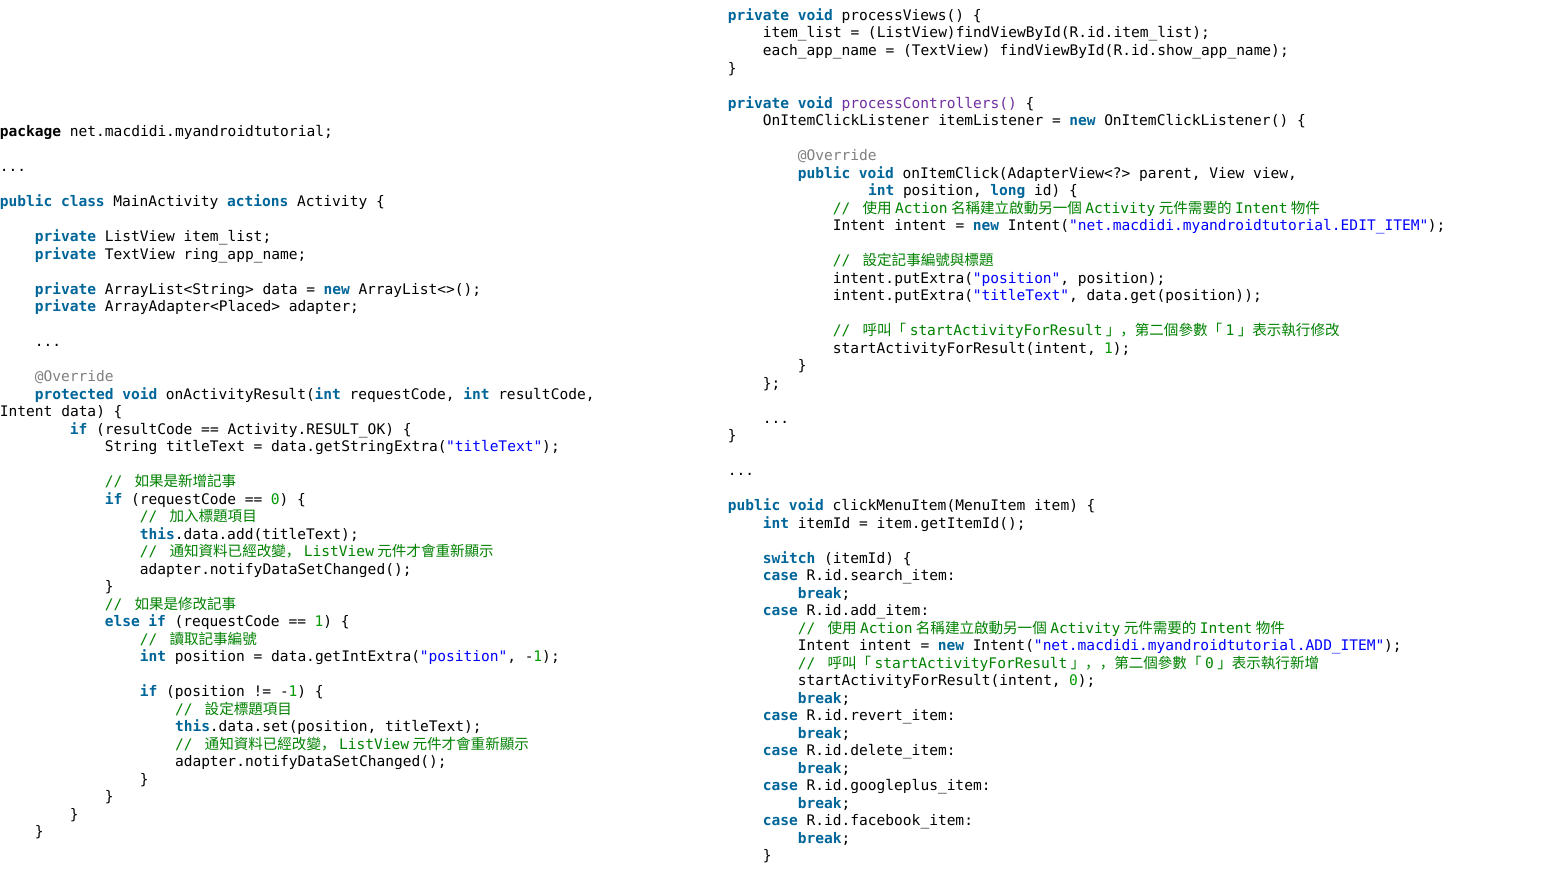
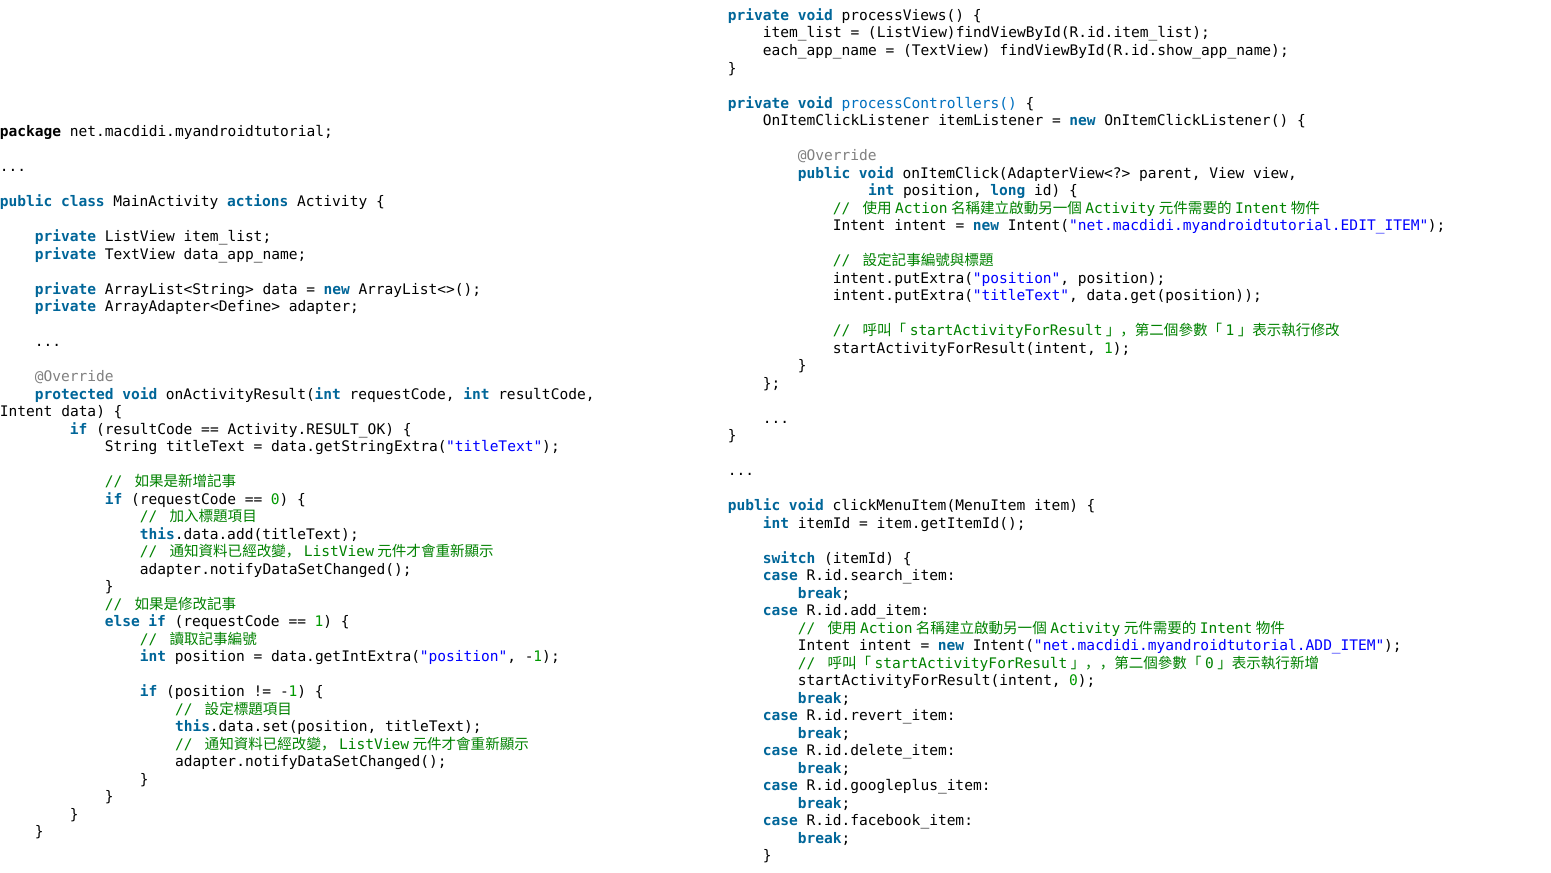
processControllers( colour: purple -> blue
ring_app_name: ring_app_name -> data_app_name
ArrayAdapter<Placed>: ArrayAdapter<Placed> -> ArrayAdapter<Define>
